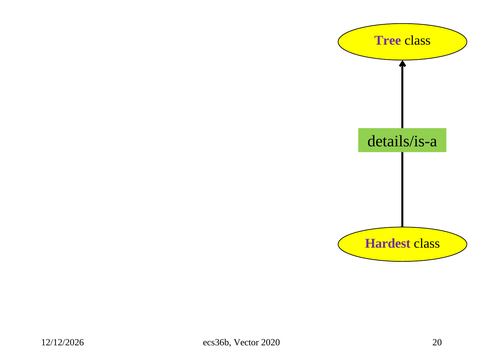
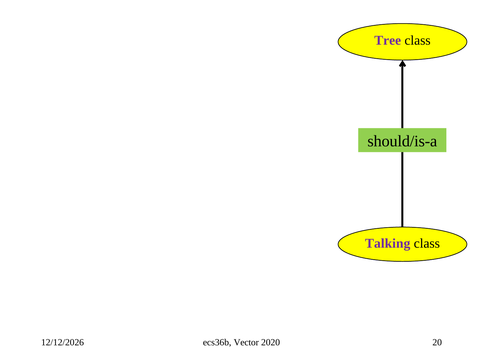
details/is-a: details/is-a -> should/is-a
Hardest: Hardest -> Talking
